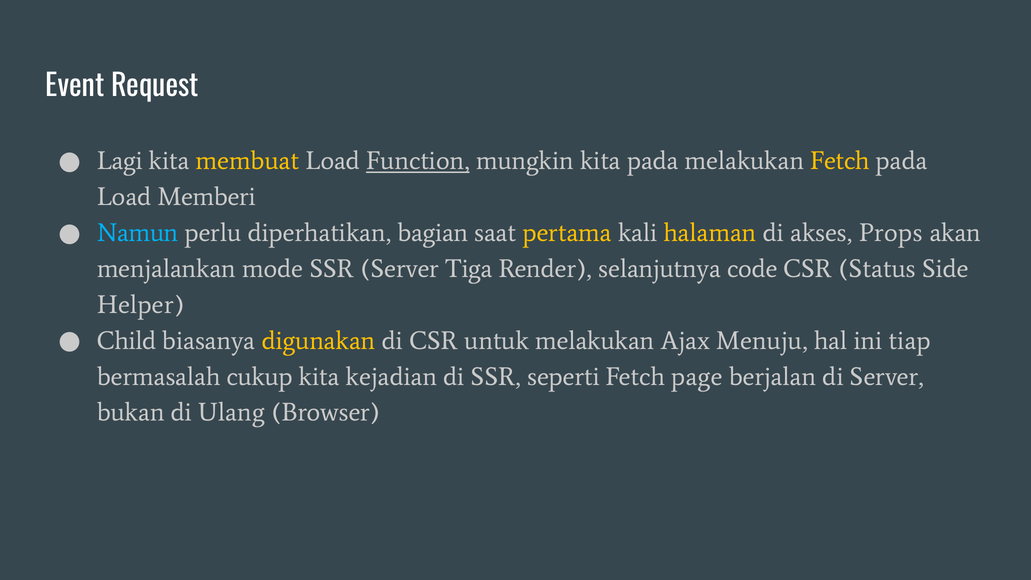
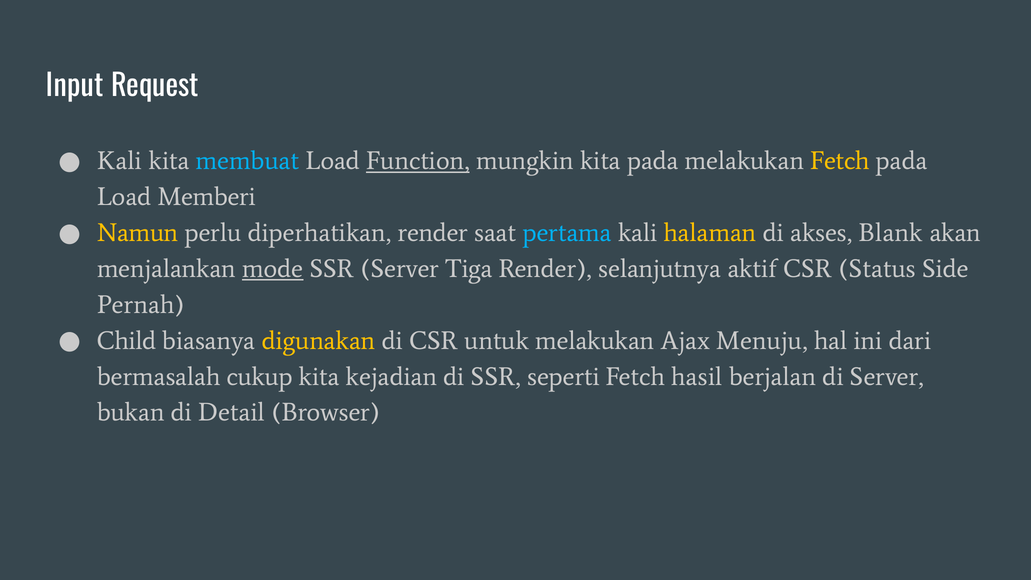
Event: Event -> Input
Lagi at (120, 161): Lagi -> Kali
membuat colour: yellow -> light blue
Namun colour: light blue -> yellow
diperhatikan bagian: bagian -> render
pertama colour: yellow -> light blue
Props: Props -> Blank
mode underline: none -> present
code: code -> aktif
Helper: Helper -> Pernah
tiap: tiap -> dari
page: page -> hasil
Ulang: Ulang -> Detail
